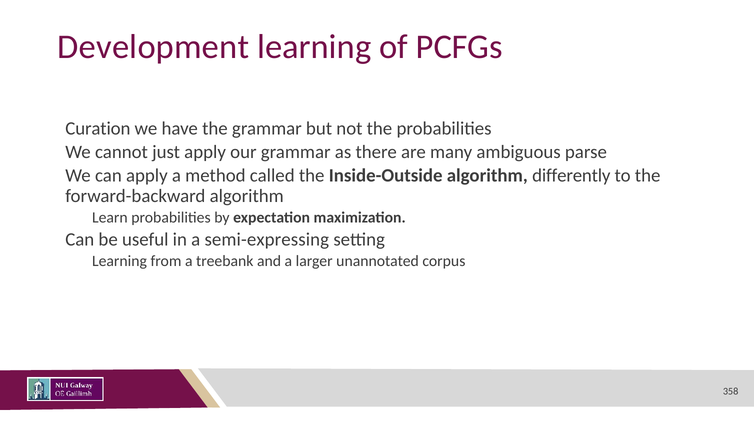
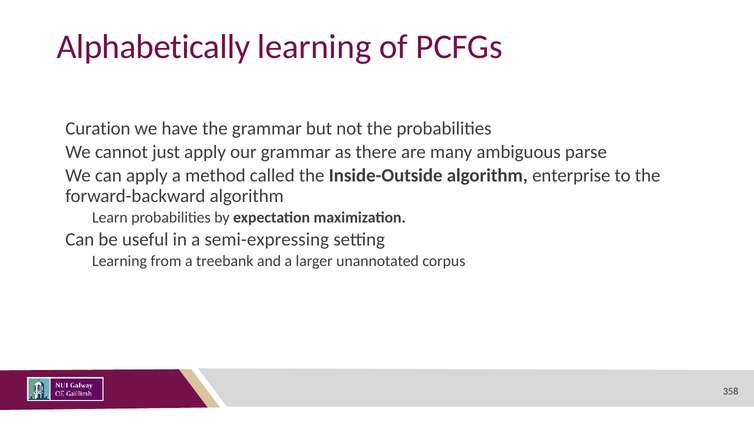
Development: Development -> Alphabetically
differently: differently -> enterprise
